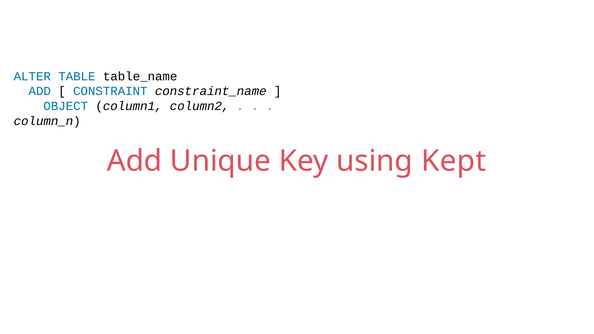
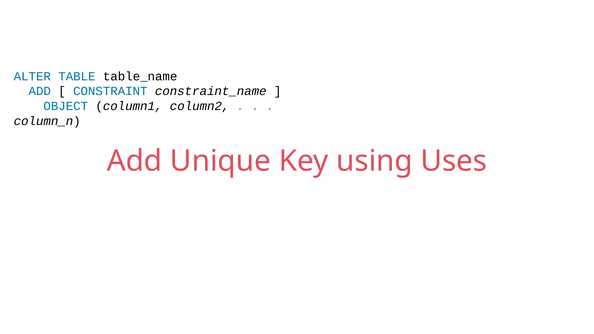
Kept: Kept -> Uses
